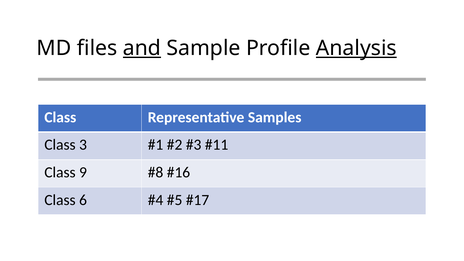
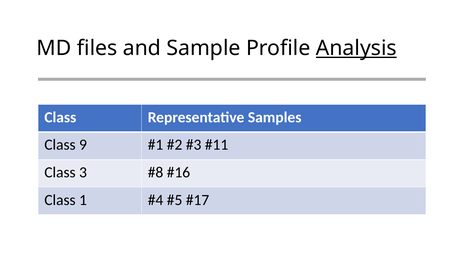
and underline: present -> none
3: 3 -> 9
9: 9 -> 3
6: 6 -> 1
